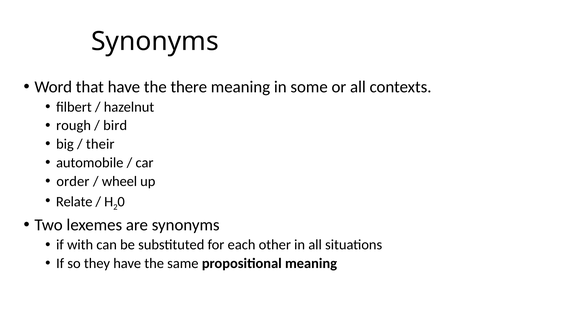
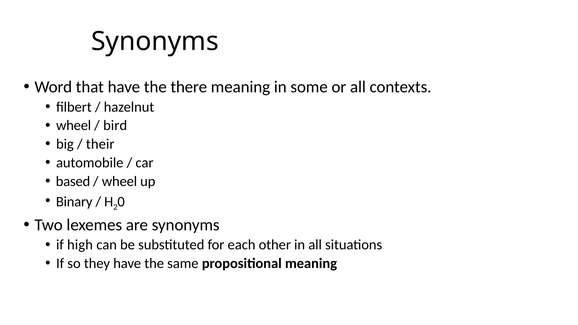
rough at (74, 126): rough -> wheel
order: order -> based
Relate: Relate -> Binary
with: with -> high
